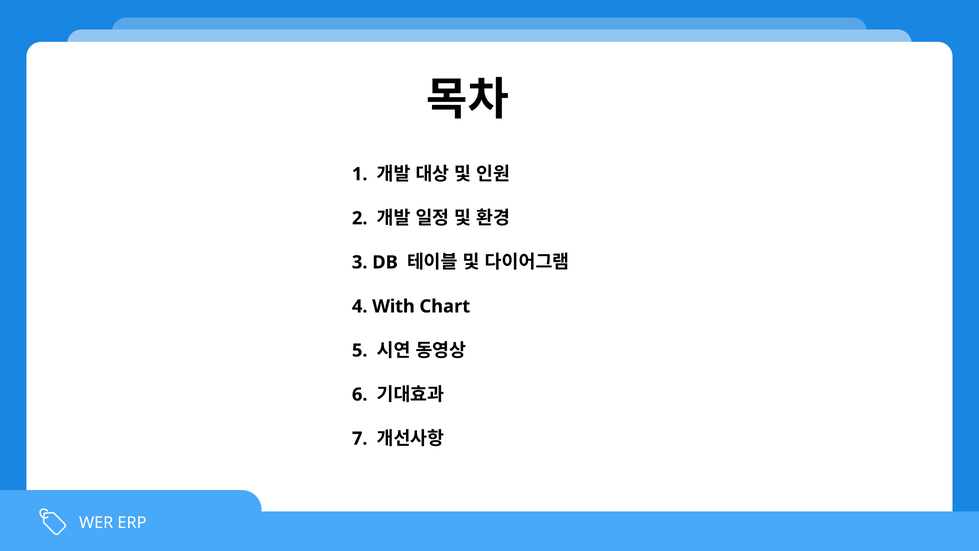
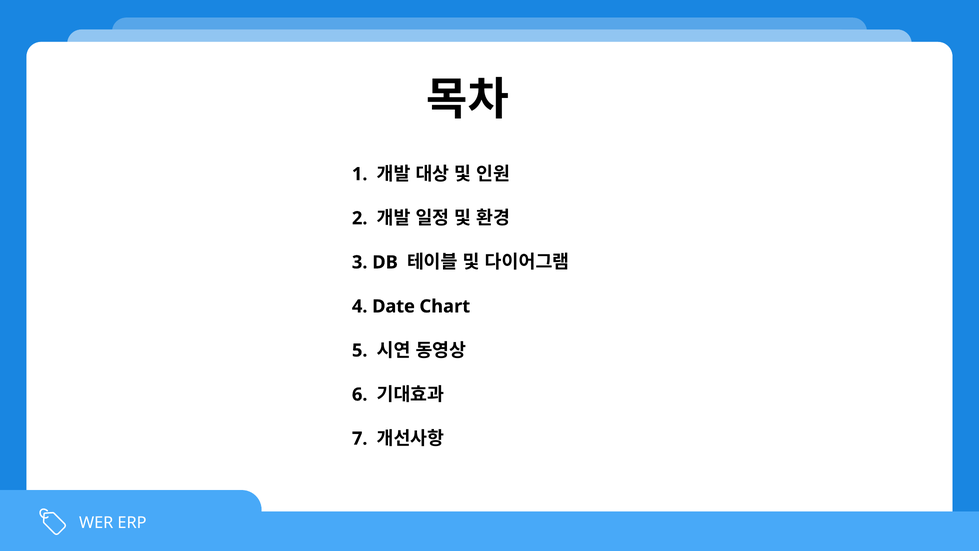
With: With -> Date
